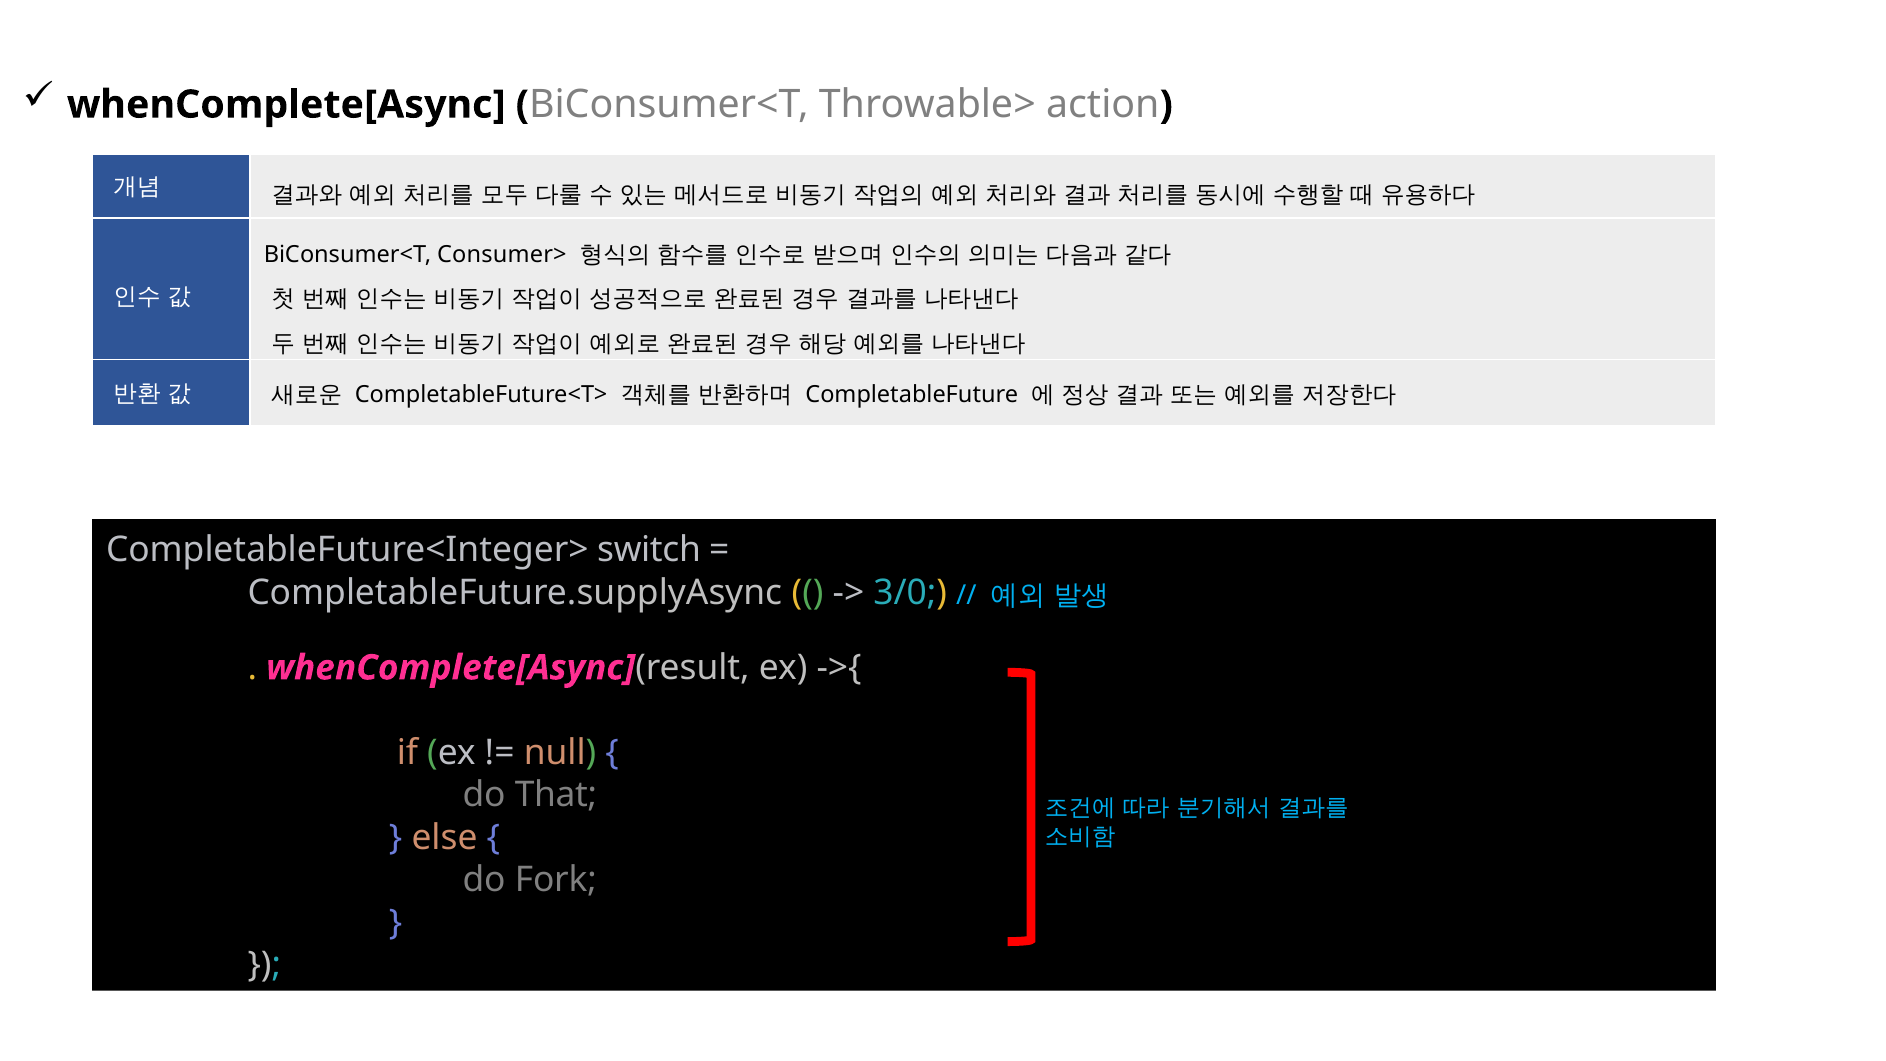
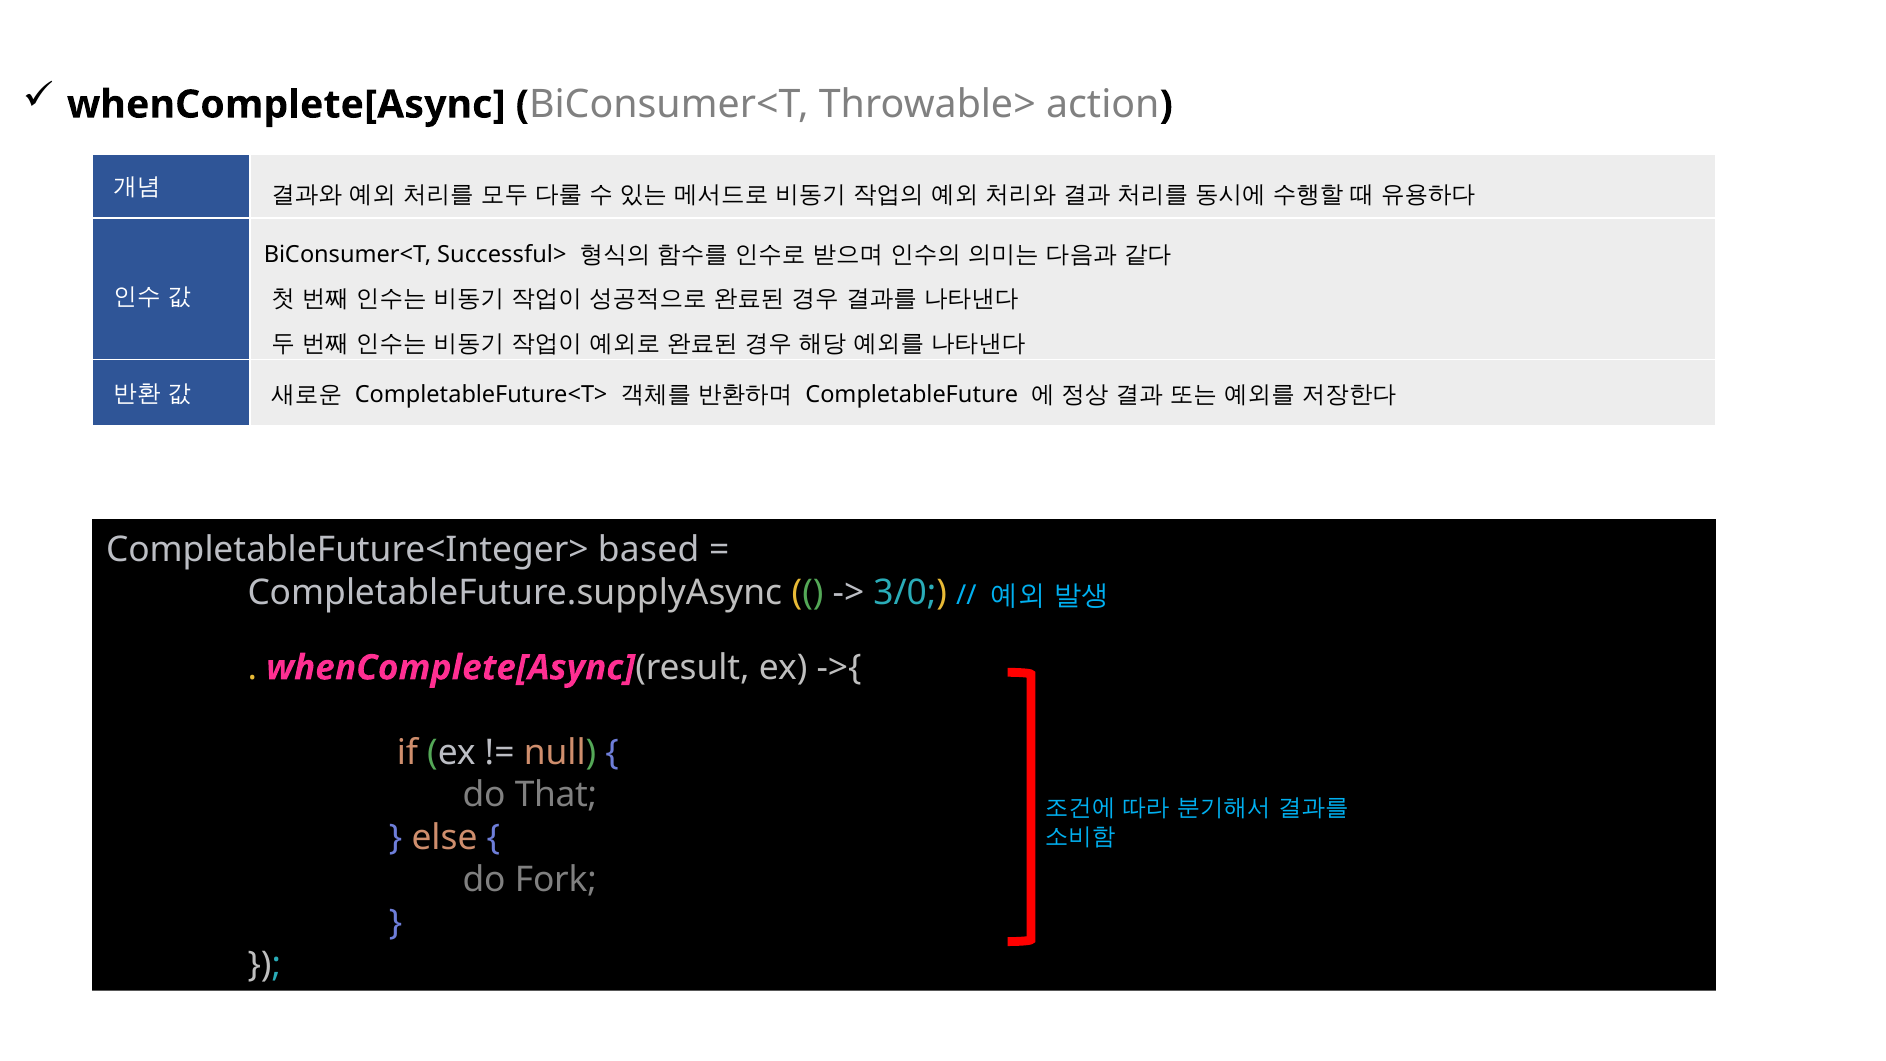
Consumer>: Consumer> -> Successful>
switch: switch -> based
